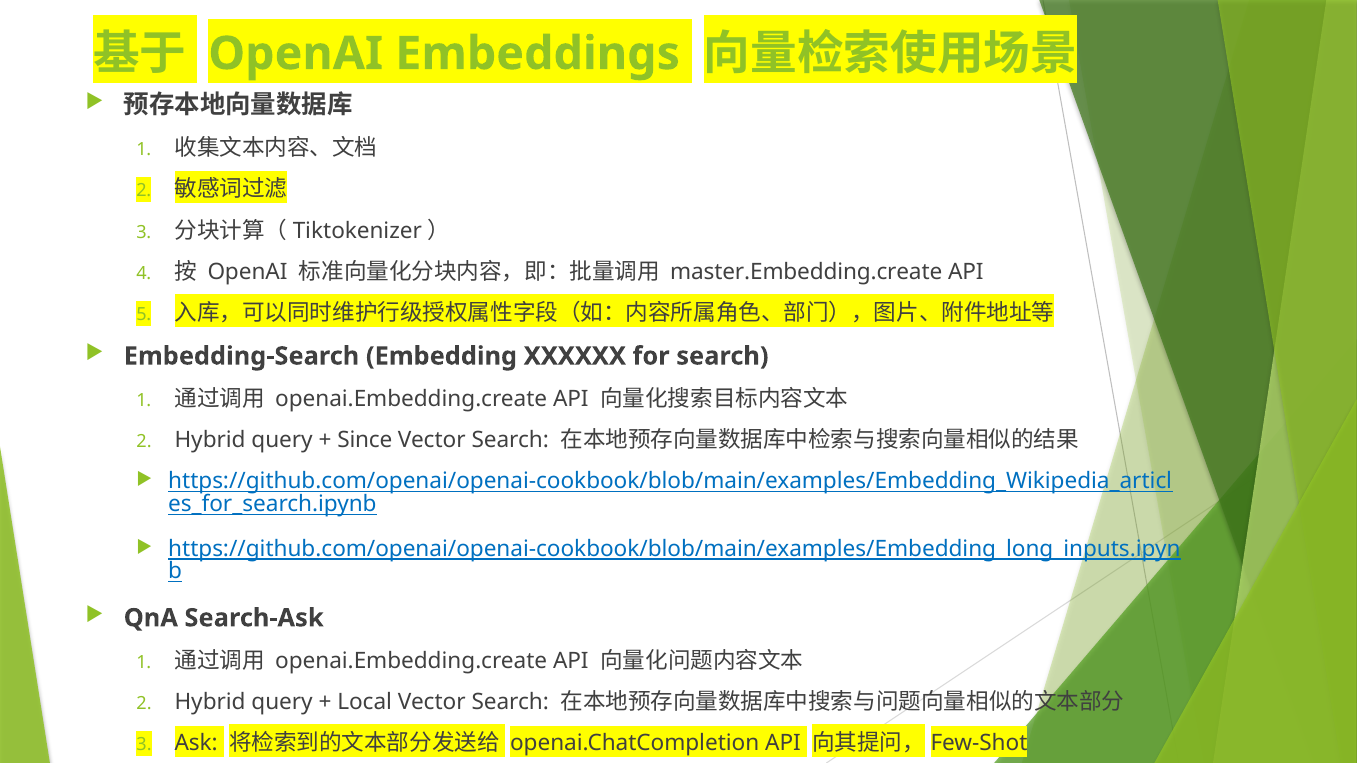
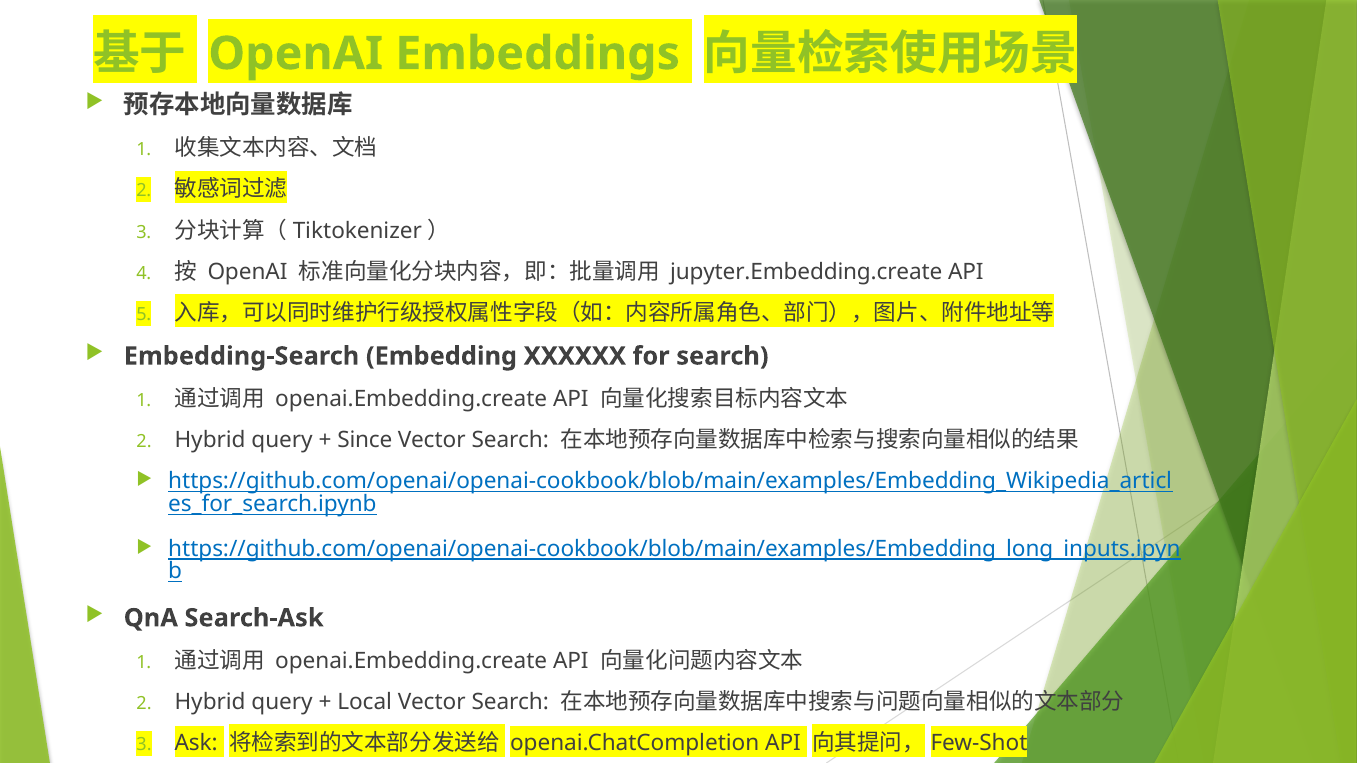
master.Embedding.create: master.Embedding.create -> jupyter.Embedding.create
